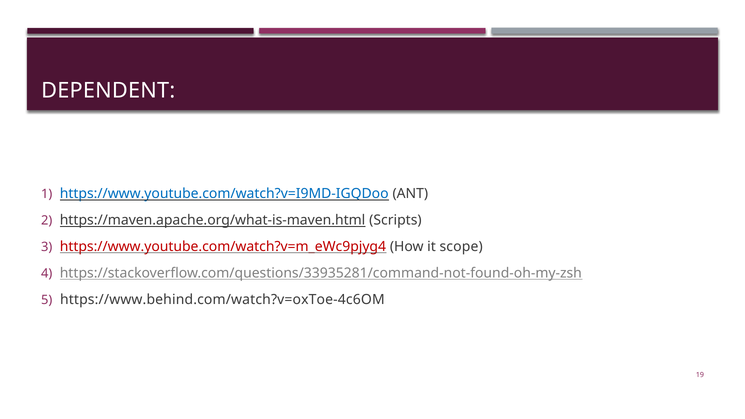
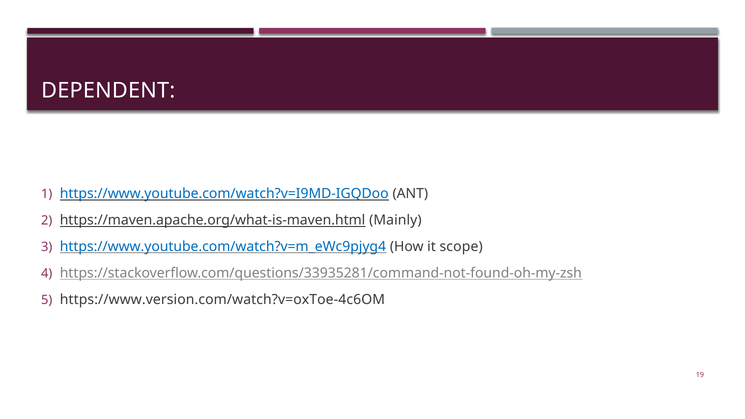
Scripts: Scripts -> Mainly
https://www.youtube.com/watch?v=m_eWc9pjyg4 colour: red -> blue
https://www.behind.com/watch?v=oxToe-4c6OM: https://www.behind.com/watch?v=oxToe-4c6OM -> https://www.version.com/watch?v=oxToe-4c6OM
